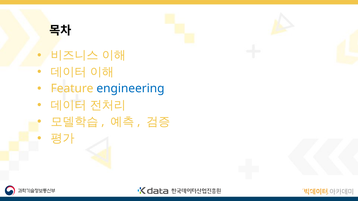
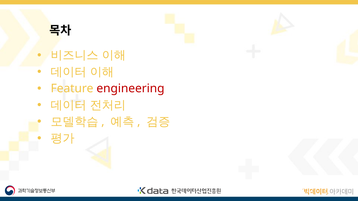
engineering colour: blue -> red
